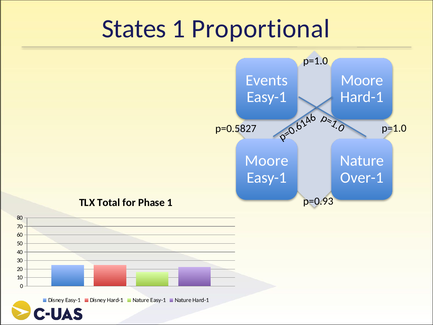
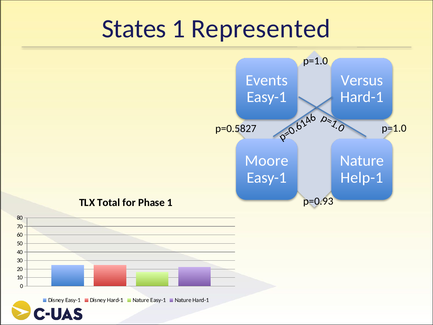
Proportional: Proportional -> Represented
Moore at (362, 80): Moore -> Versus
Over-1: Over-1 -> Help-1
